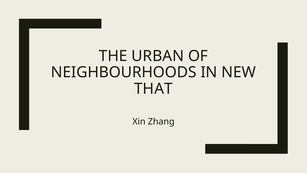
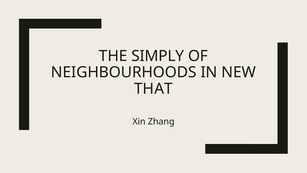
URBAN: URBAN -> SIMPLY
